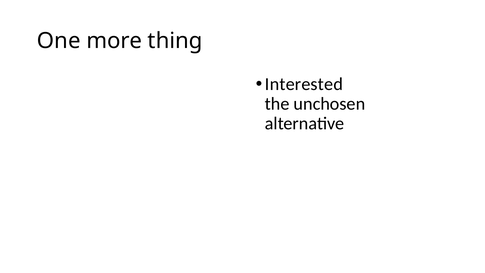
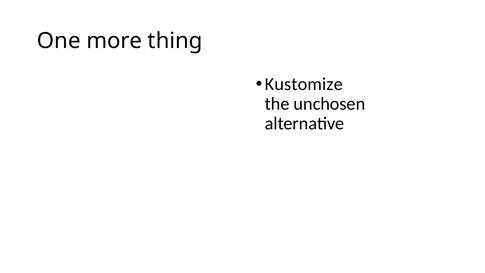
Interested: Interested -> Kustomize
